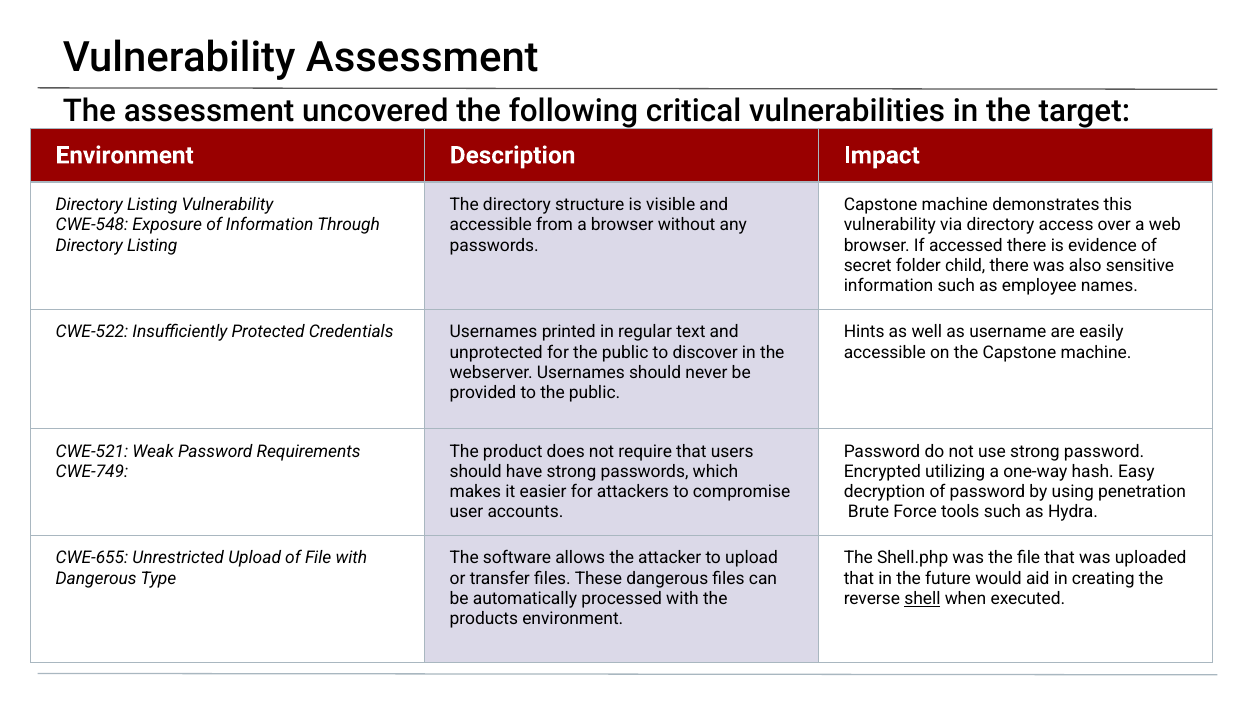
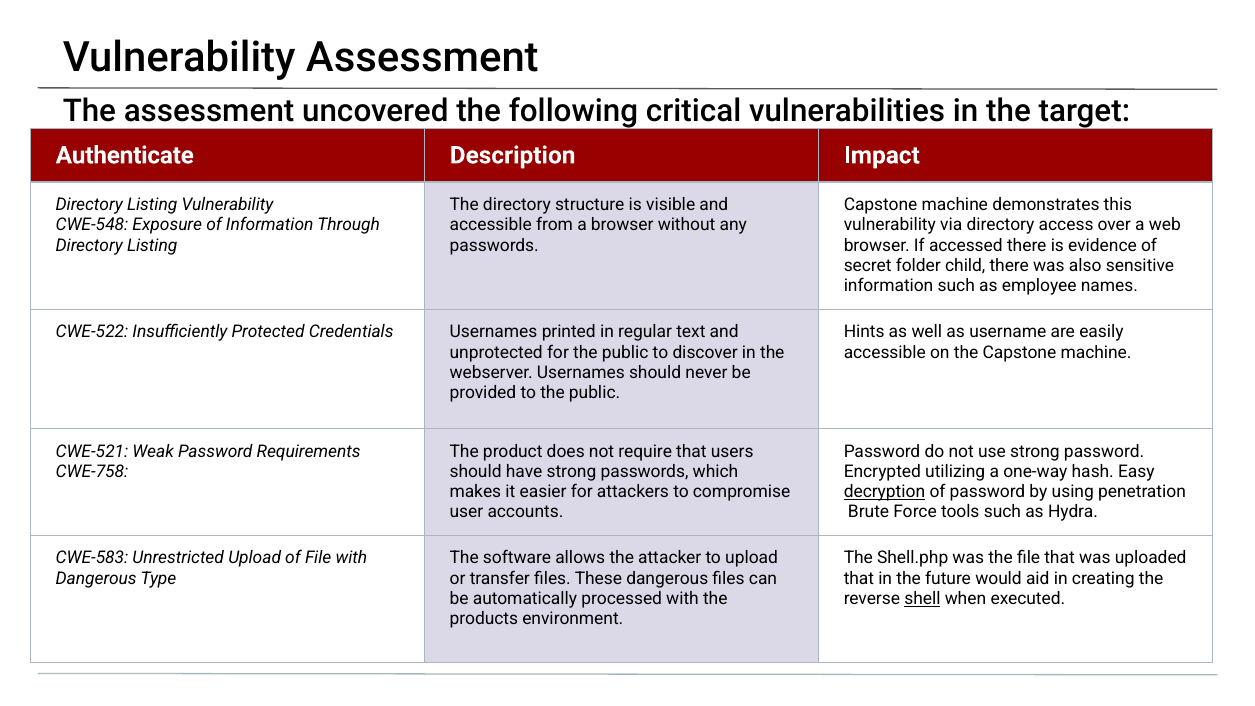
Environment at (125, 155): Environment -> Authenticate
CWE-749: CWE-749 -> CWE-758
decryption underline: none -> present
CWE-655: CWE-655 -> CWE-583
